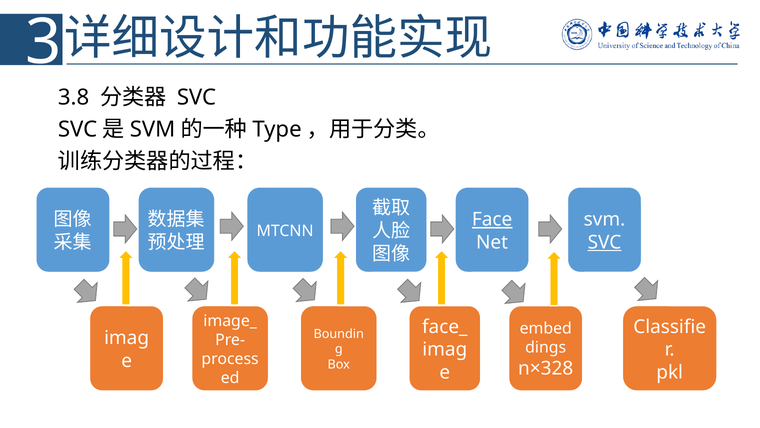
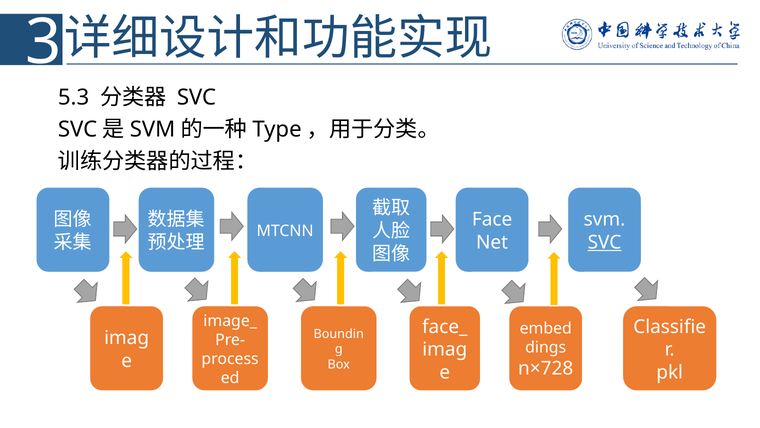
3.8: 3.8 -> 5.3
Face underline: present -> none
n×328: n×328 -> n×728
